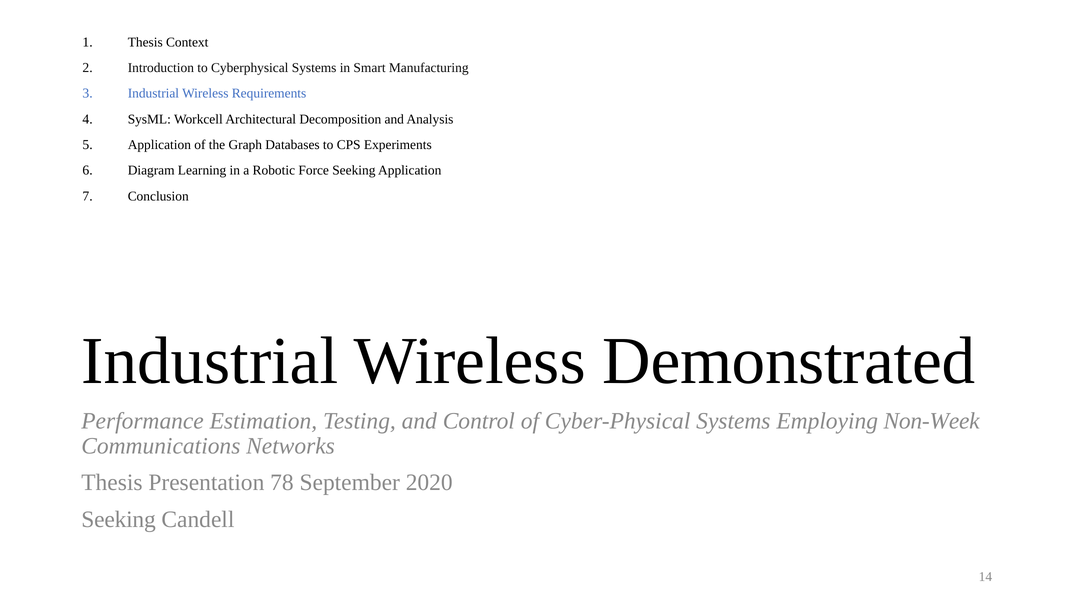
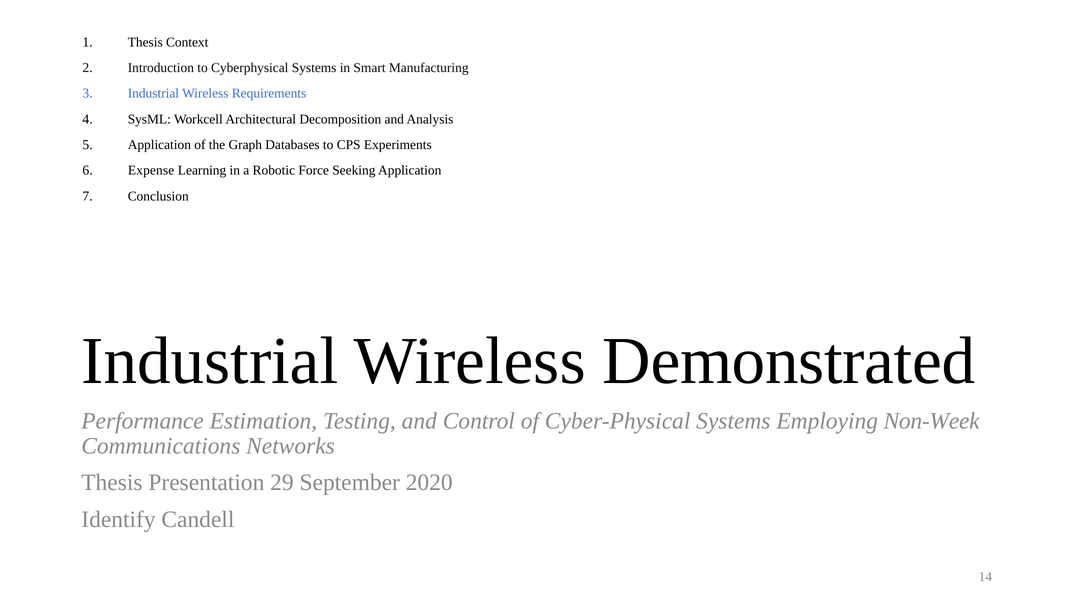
Diagram: Diagram -> Expense
78: 78 -> 29
Seeking at (119, 519): Seeking -> Identify
